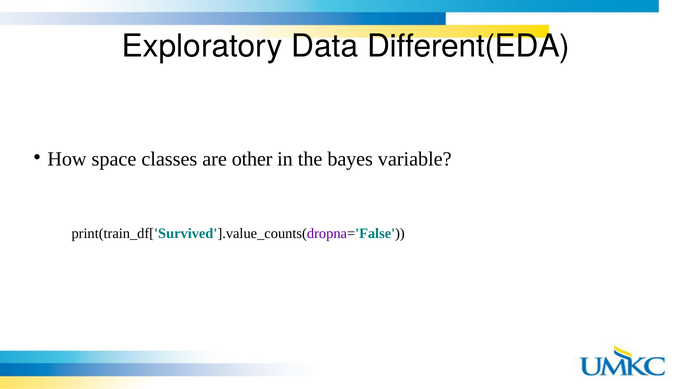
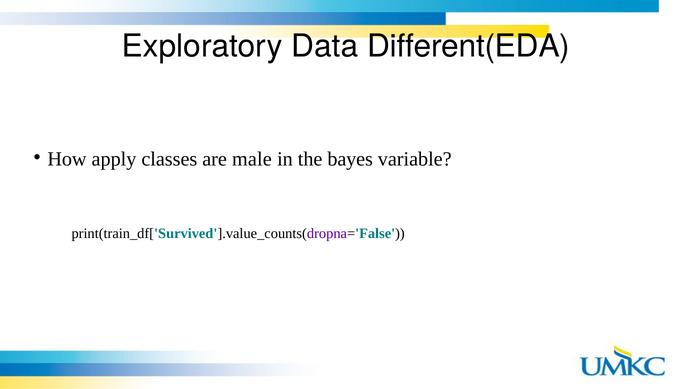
space: space -> apply
other: other -> male
